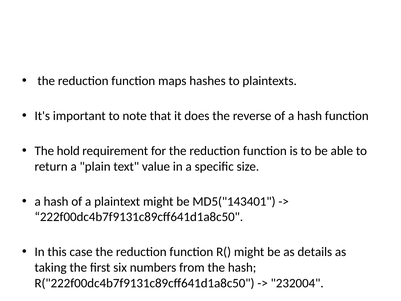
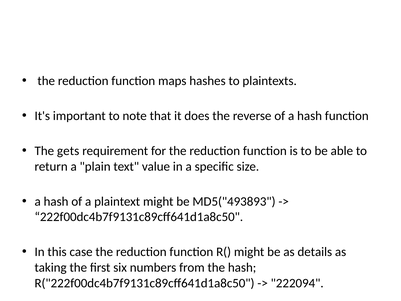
hold: hold -> gets
MD5("143401: MD5("143401 -> MD5("493893
232004: 232004 -> 222094
